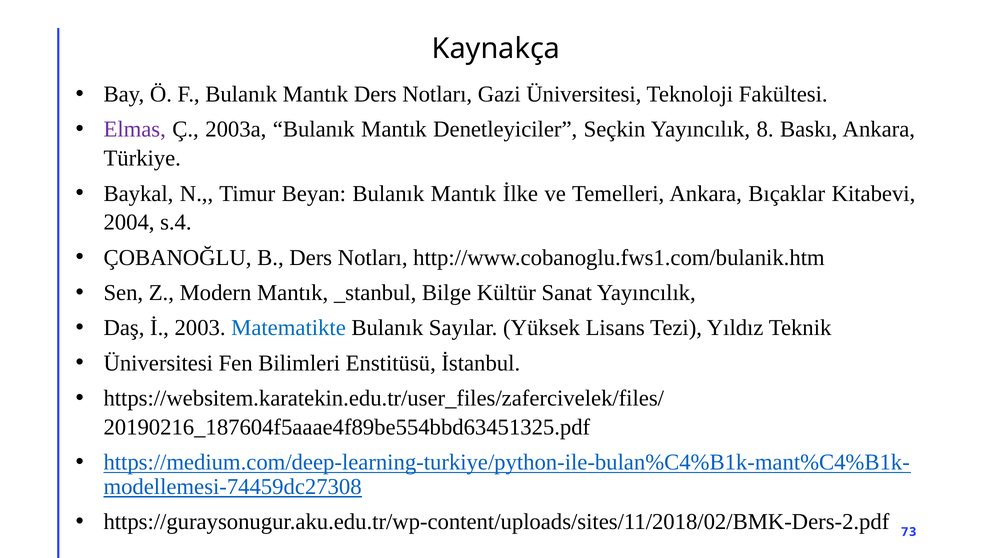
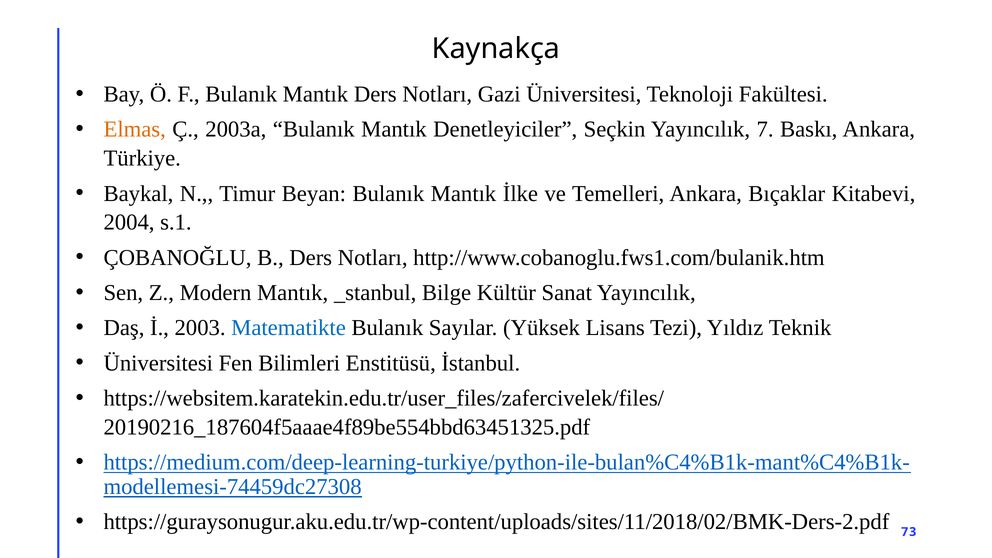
Elmas colour: purple -> orange
8: 8 -> 7
s.4: s.4 -> s.1
